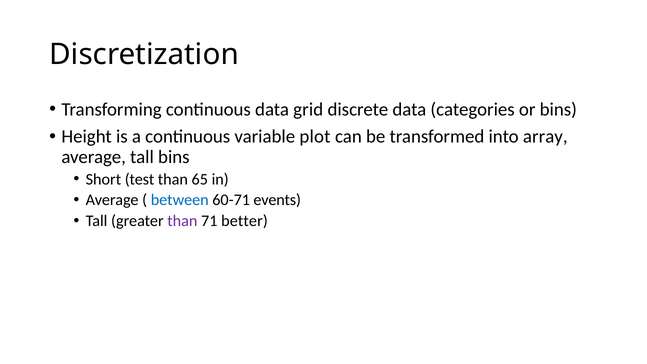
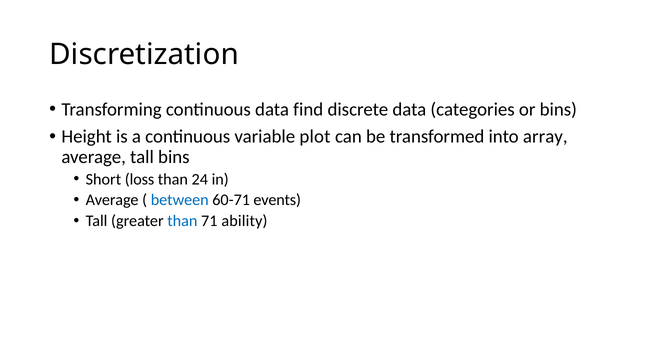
grid: grid -> find
test: test -> loss
65: 65 -> 24
than at (182, 221) colour: purple -> blue
better: better -> ability
